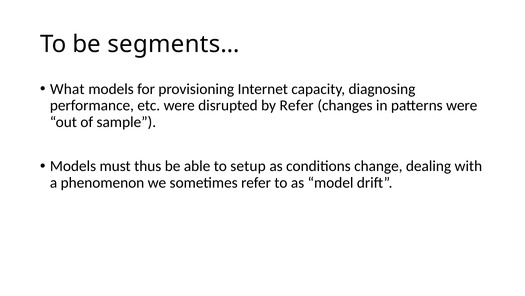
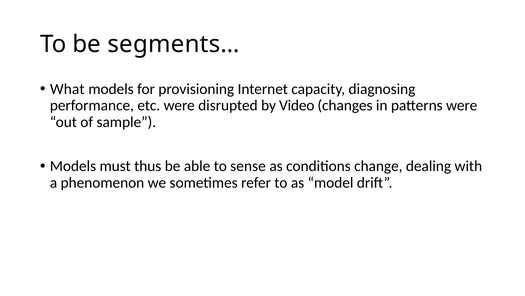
by Refer: Refer -> Video
setup: setup -> sense
